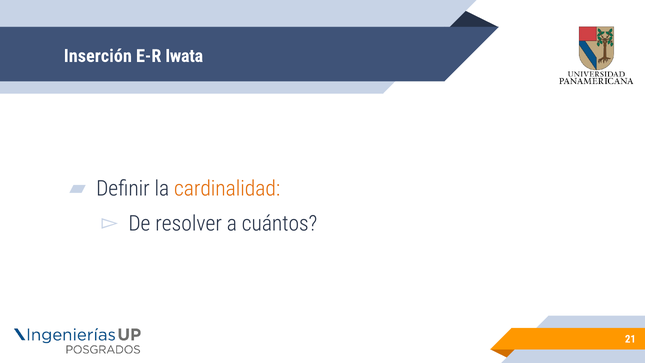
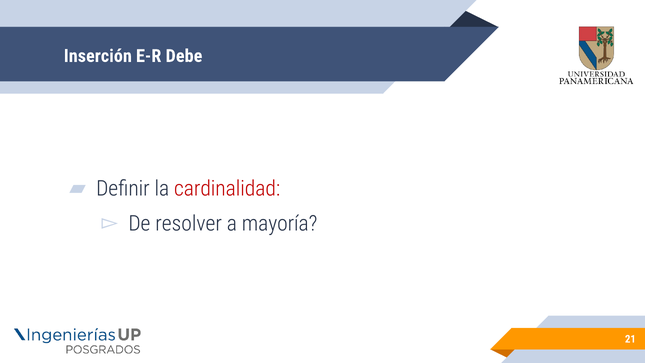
Iwata: Iwata -> Debe
cardinalidad colour: orange -> red
cuántos: cuántos -> mayoría
